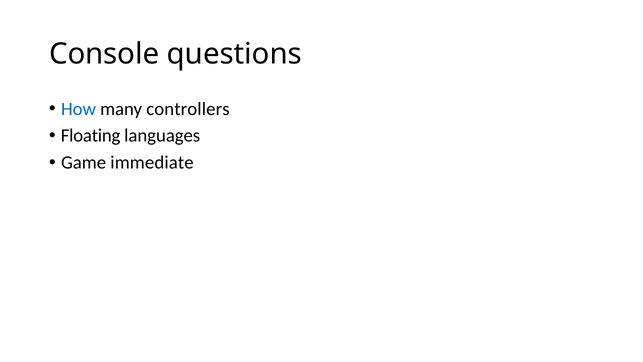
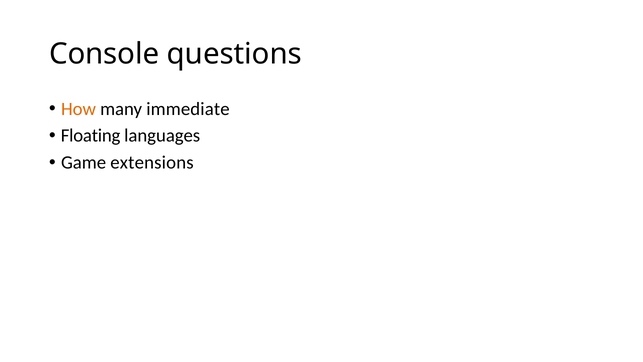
How colour: blue -> orange
controllers: controllers -> immediate
immediate: immediate -> extensions
